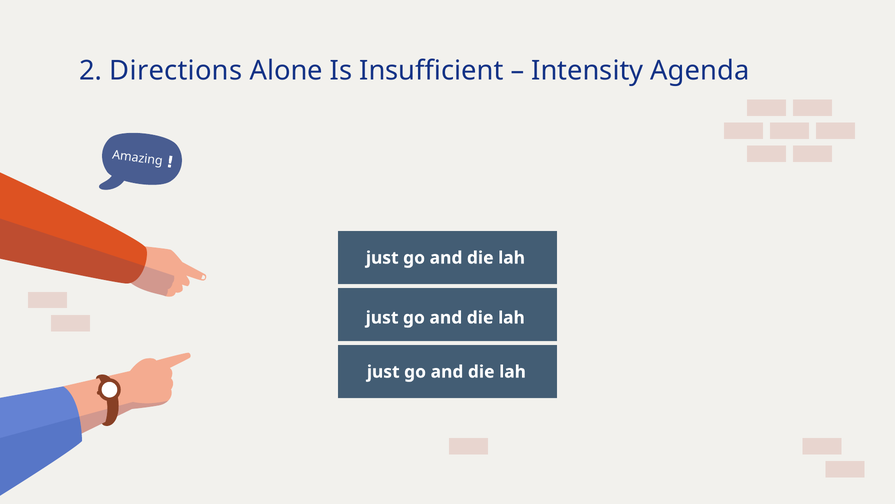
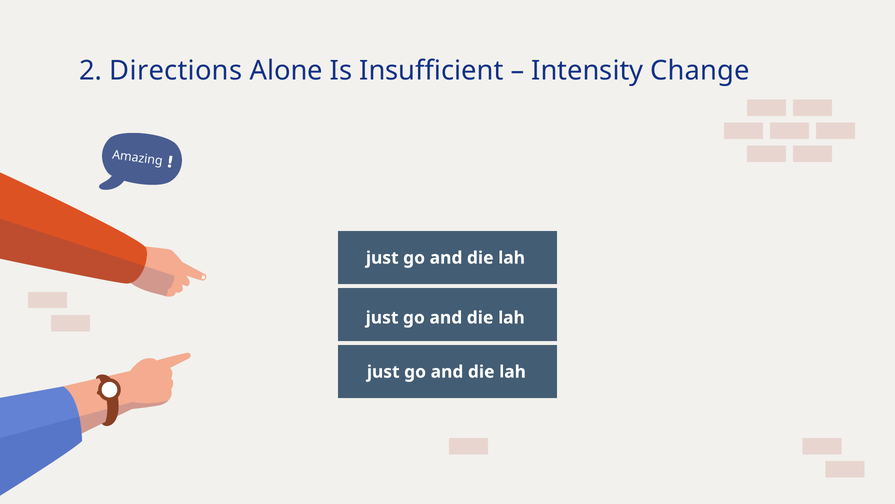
Agenda: Agenda -> Change
